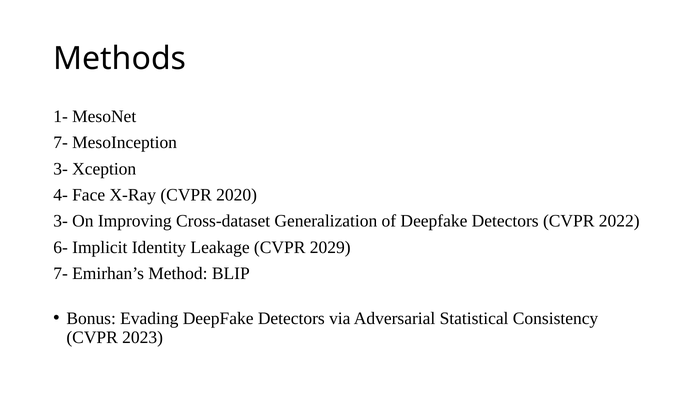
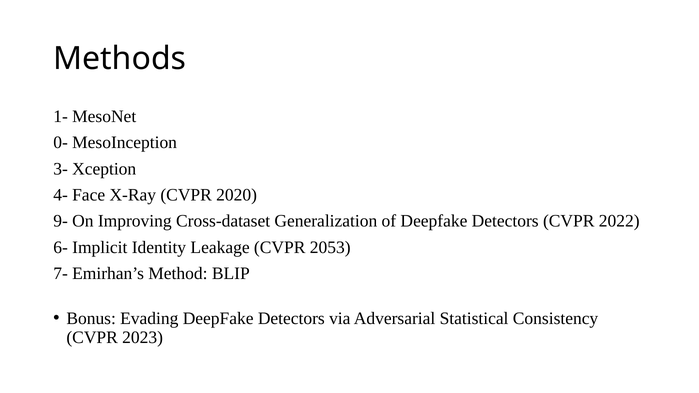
7- at (61, 143): 7- -> 0-
3- at (61, 221): 3- -> 9-
2029: 2029 -> 2053
